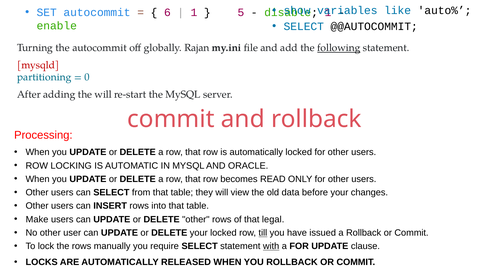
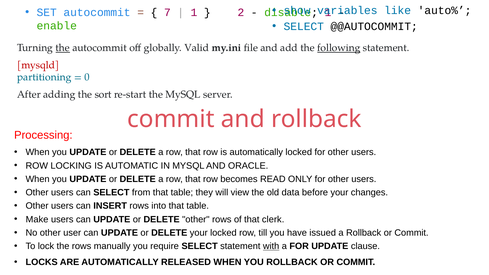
6: 6 -> 7
5: 5 -> 2
the at (63, 48) underline: none -> present
Rajan: Rajan -> Valid
the will: will -> sort
legal: legal -> clerk
till underline: present -> none
